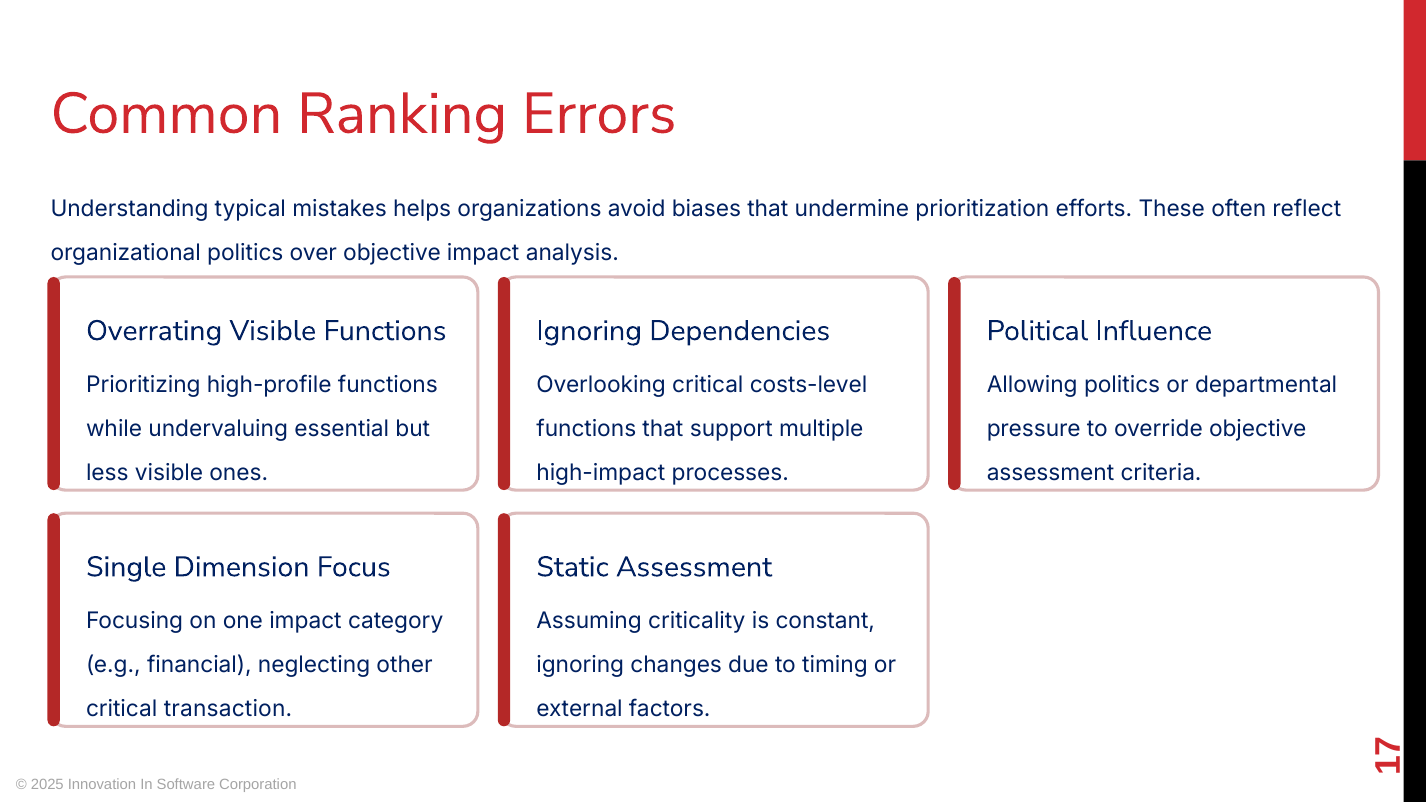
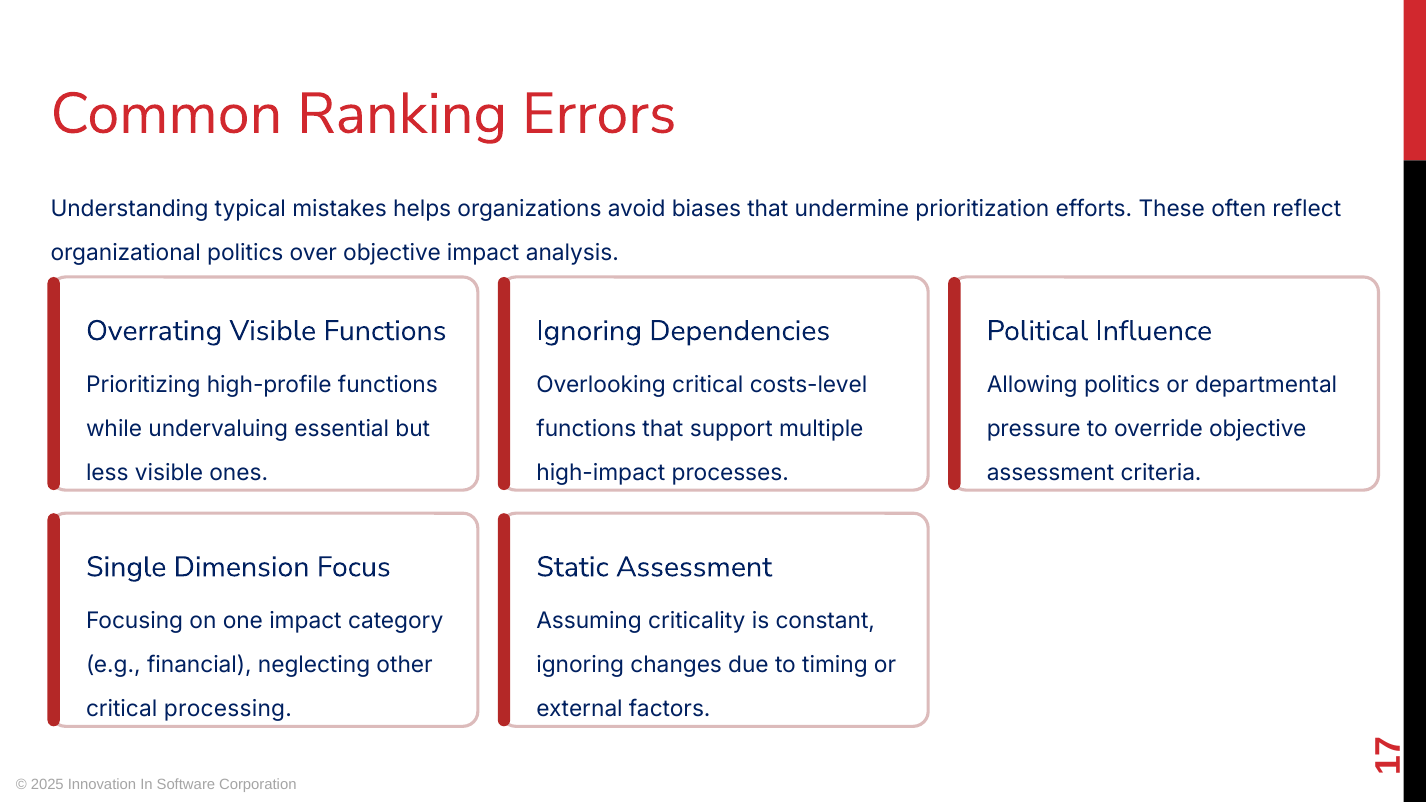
transaction: transaction -> processing
